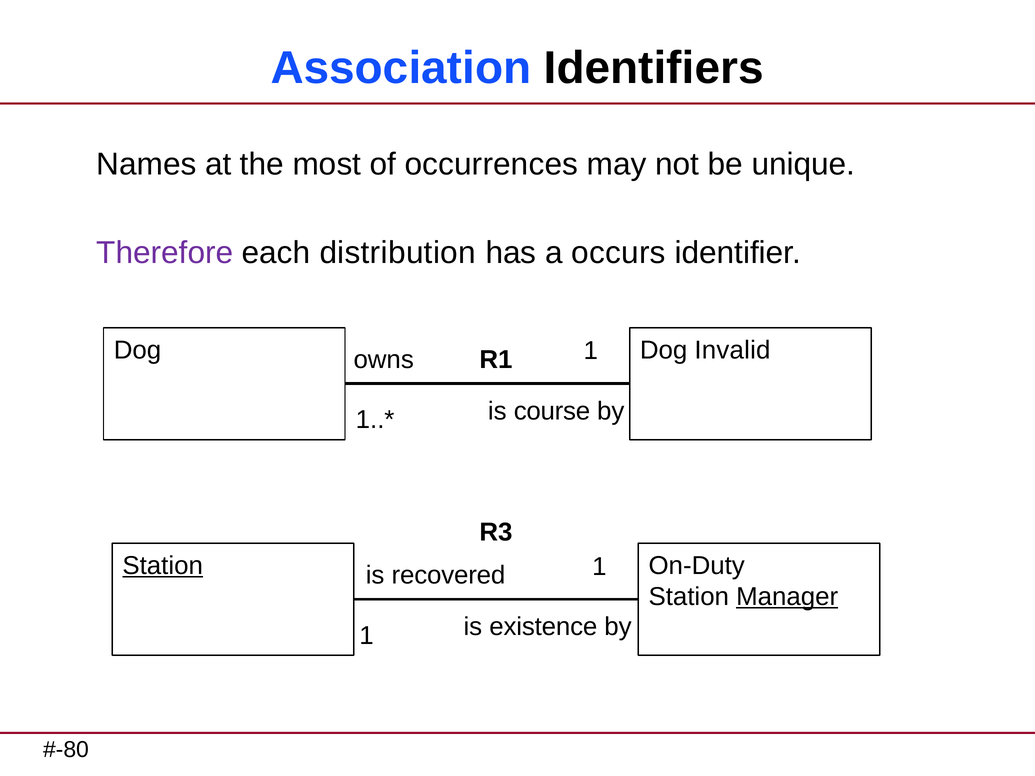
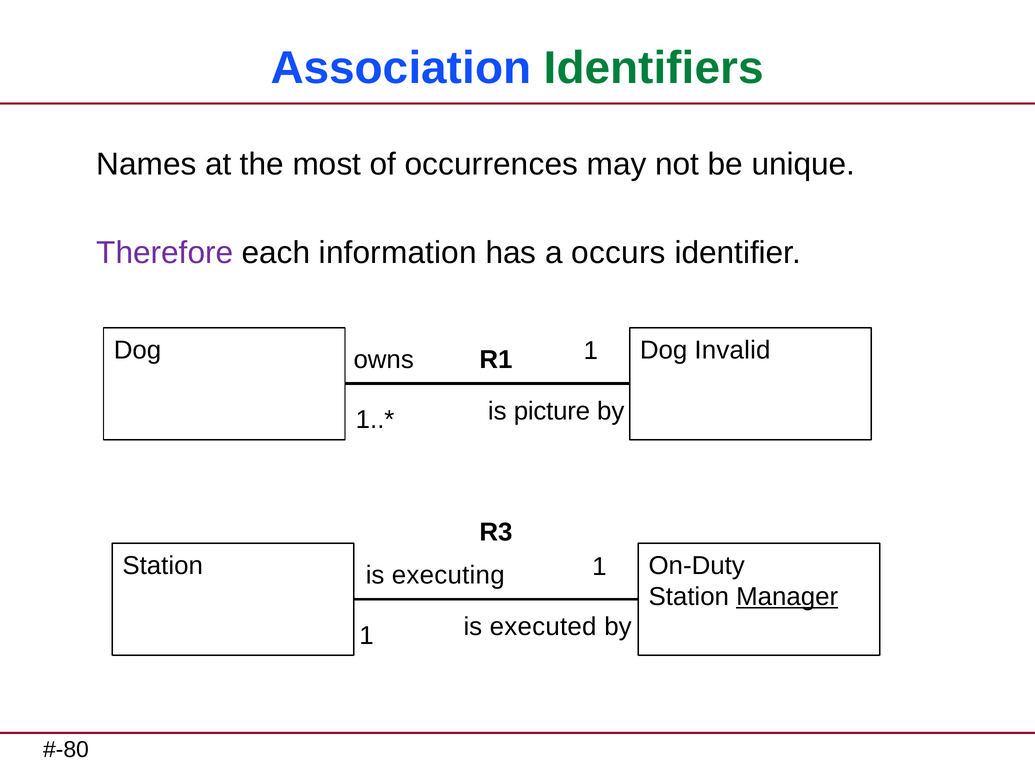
Identifiers colour: black -> green
distribution: distribution -> information
course: course -> picture
Station at (163, 566) underline: present -> none
recovered: recovered -> executing
existence: existence -> executed
